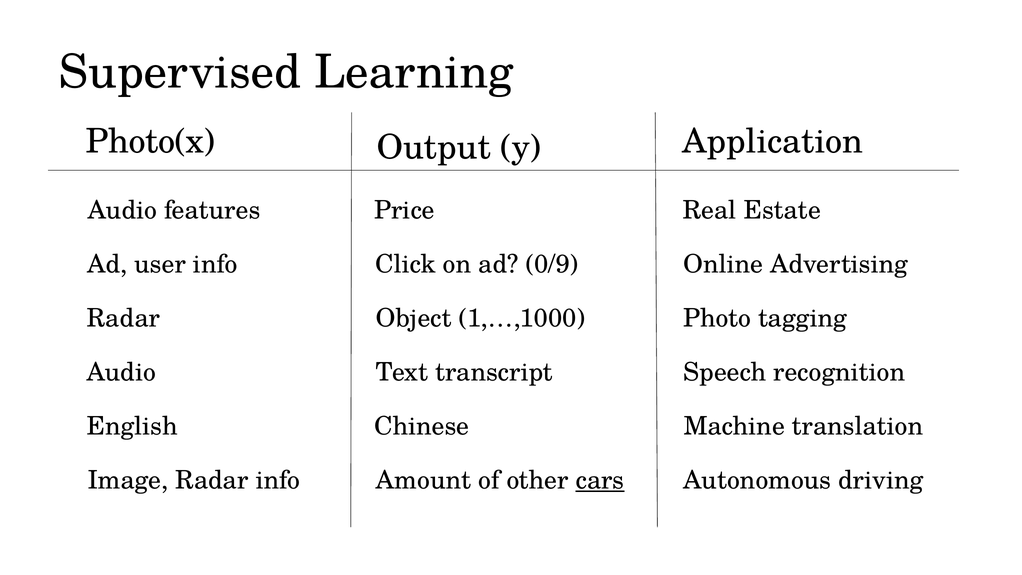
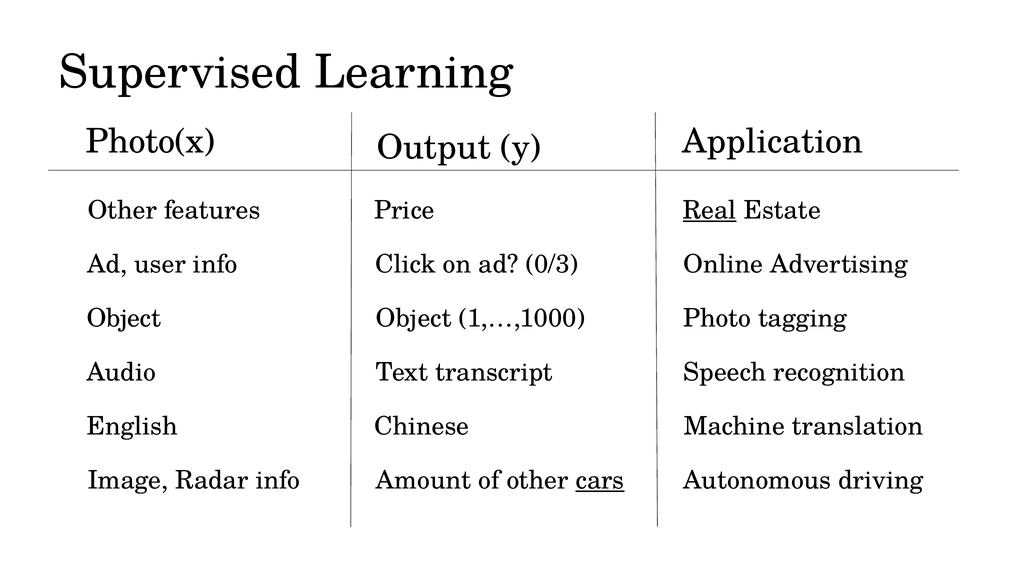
Audio at (122, 210): Audio -> Other
Real underline: none -> present
0/9: 0/9 -> 0/3
Radar at (124, 318): Radar -> Object
